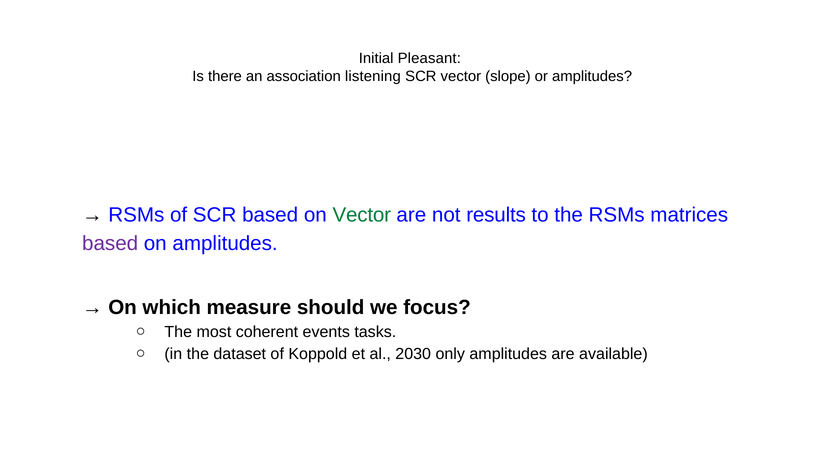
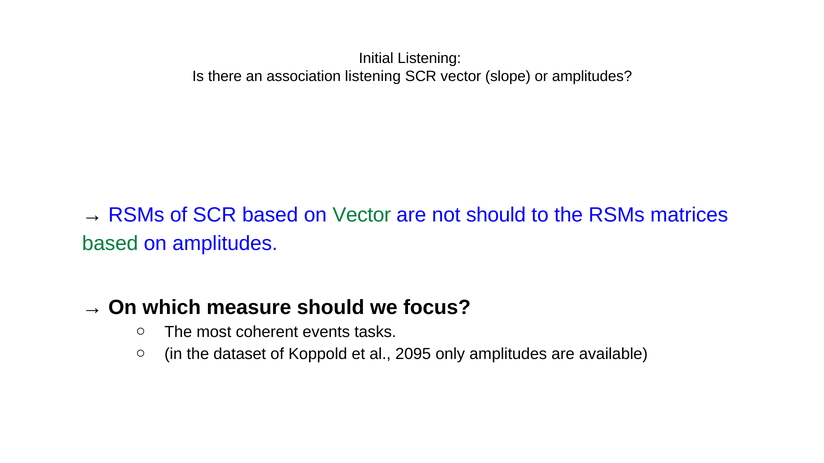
Initial Pleasant: Pleasant -> Listening
not results: results -> should
based at (110, 244) colour: purple -> green
2030: 2030 -> 2095
